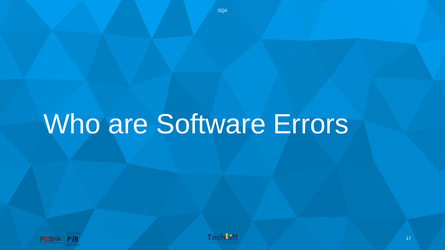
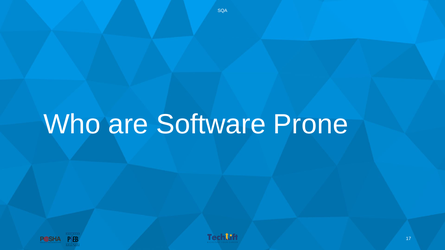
Errors: Errors -> Prone
